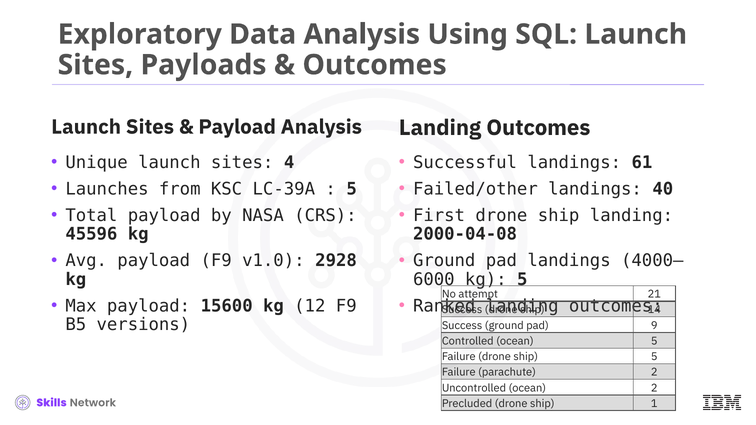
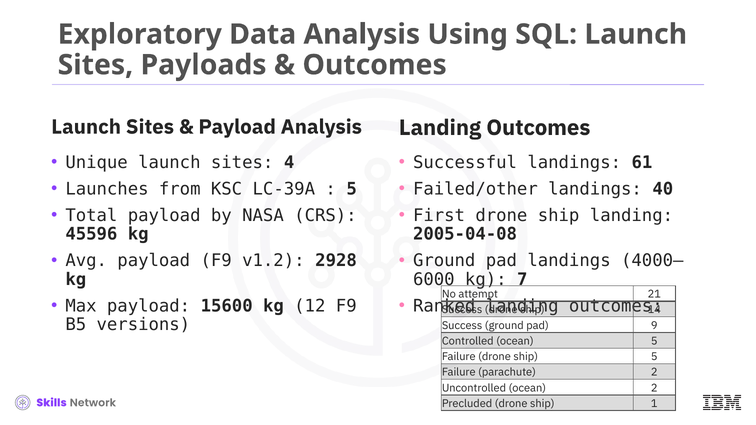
2000-04-08: 2000-04-08 -> 2005-04-08
v1.0: v1.0 -> v1.2
kg 5: 5 -> 7
